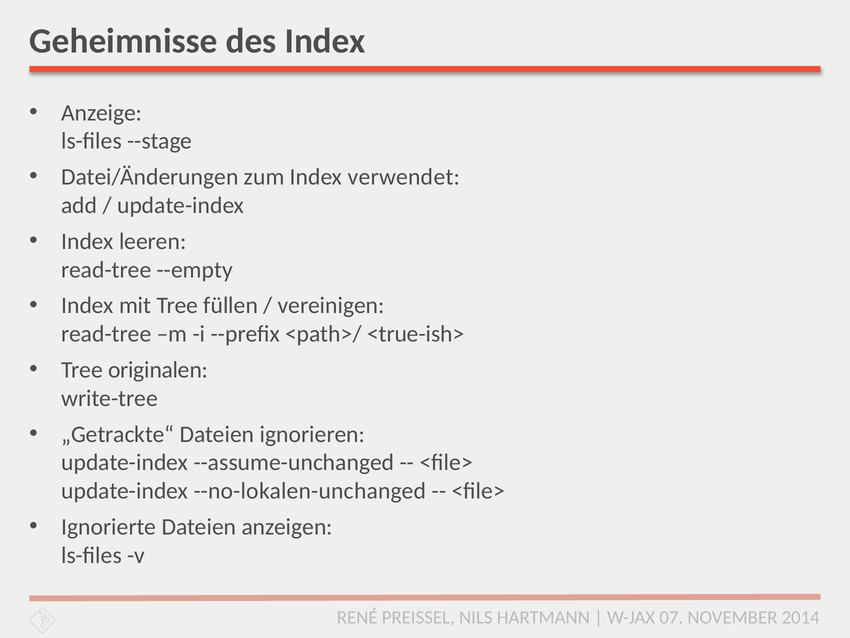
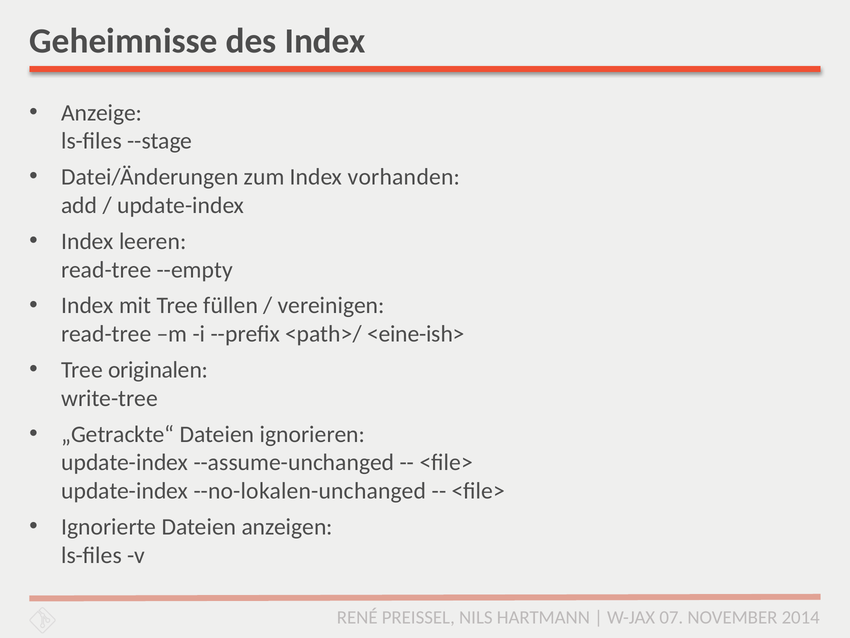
verwendet: verwendet -> vorhanden
<true-ish>: <true-ish> -> <eine-ish>
